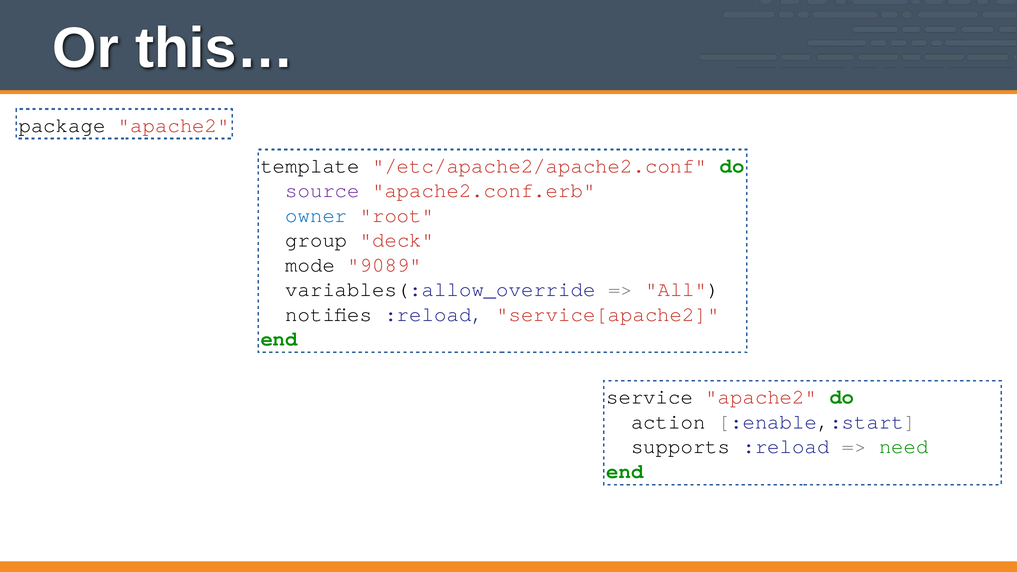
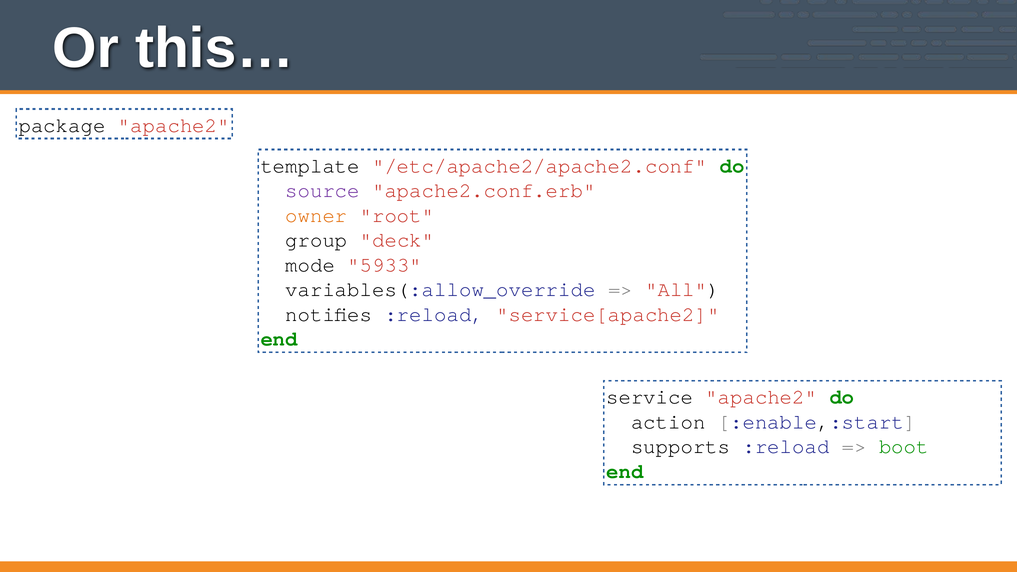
owner colour: blue -> orange
9089: 9089 -> 5933
need: need -> boot
